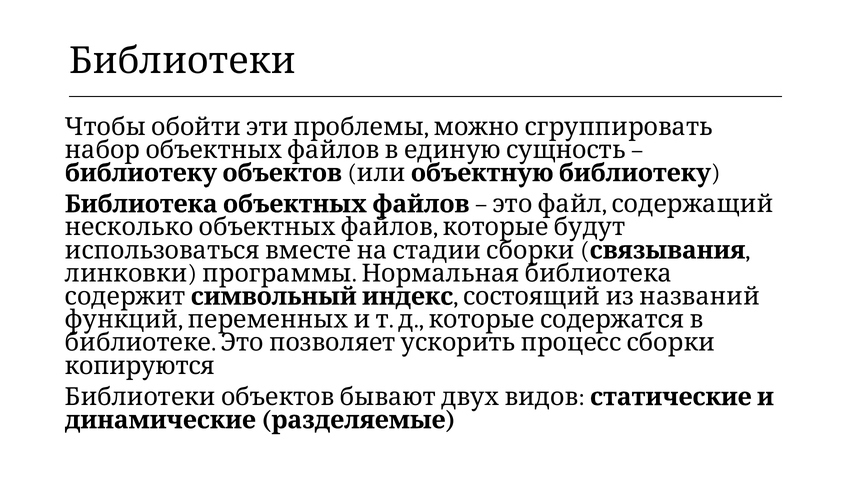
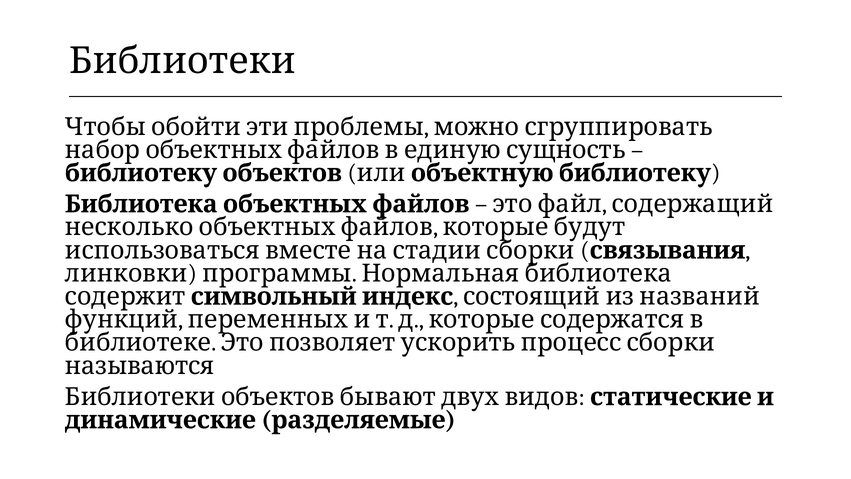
копируются: копируются -> называются
